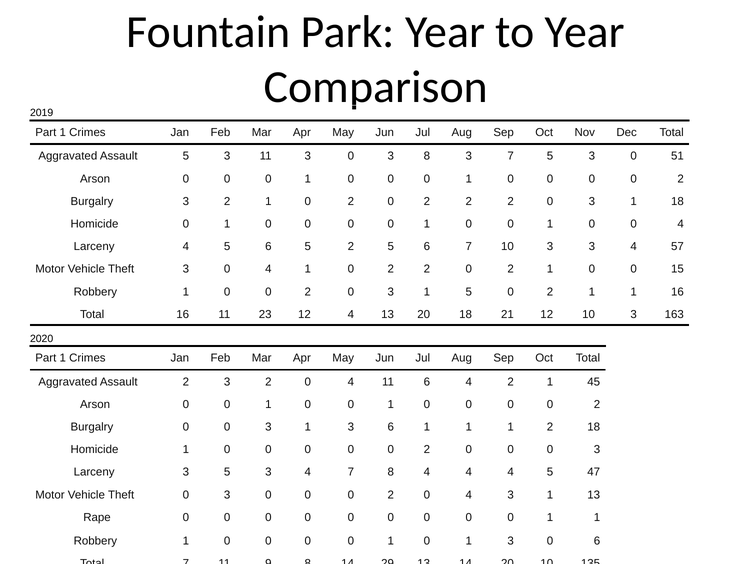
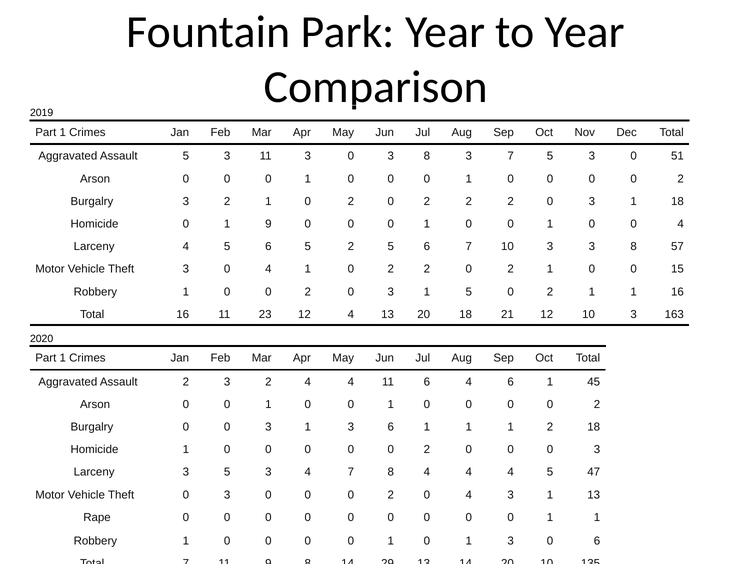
Homicide 0 1 0: 0 -> 9
3 3 4: 4 -> 8
3 2 0: 0 -> 4
4 2: 2 -> 6
